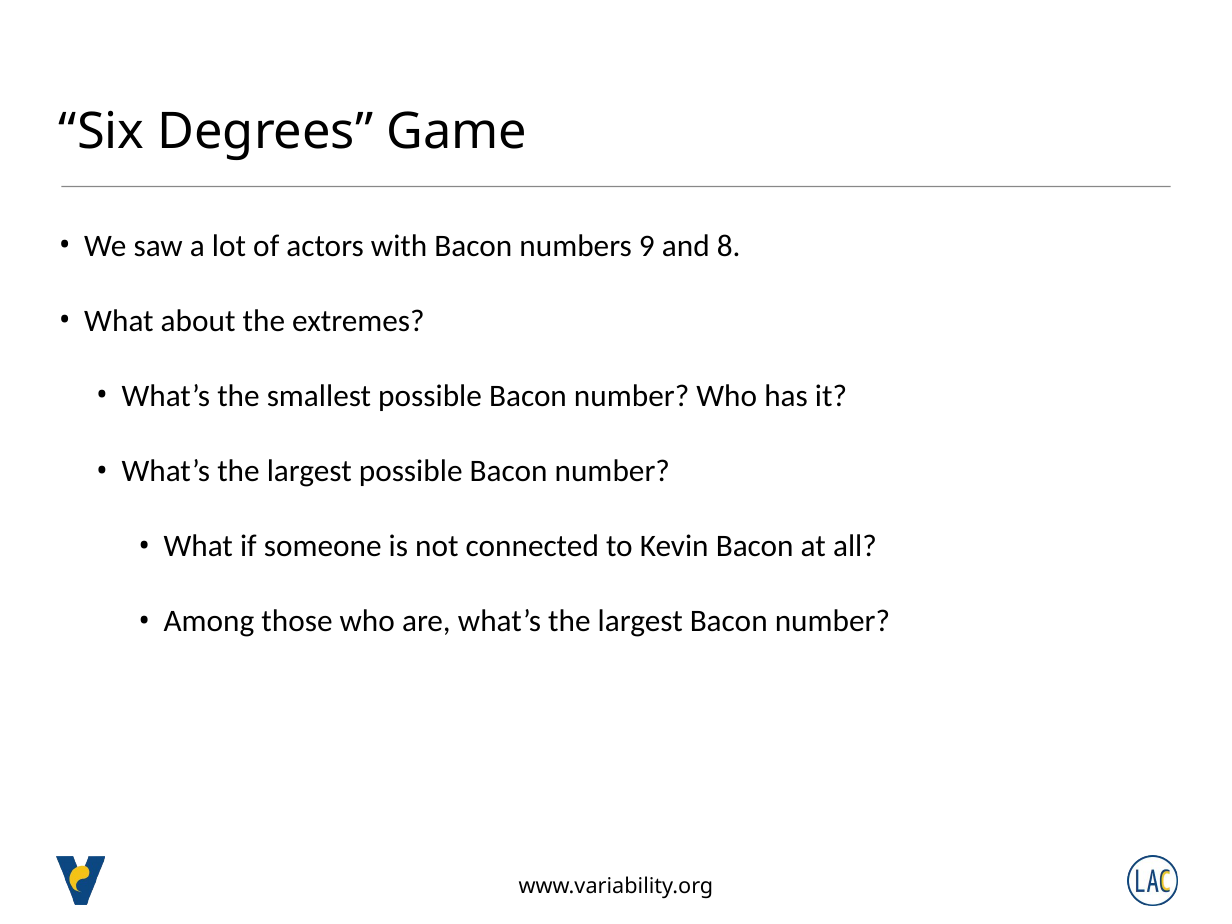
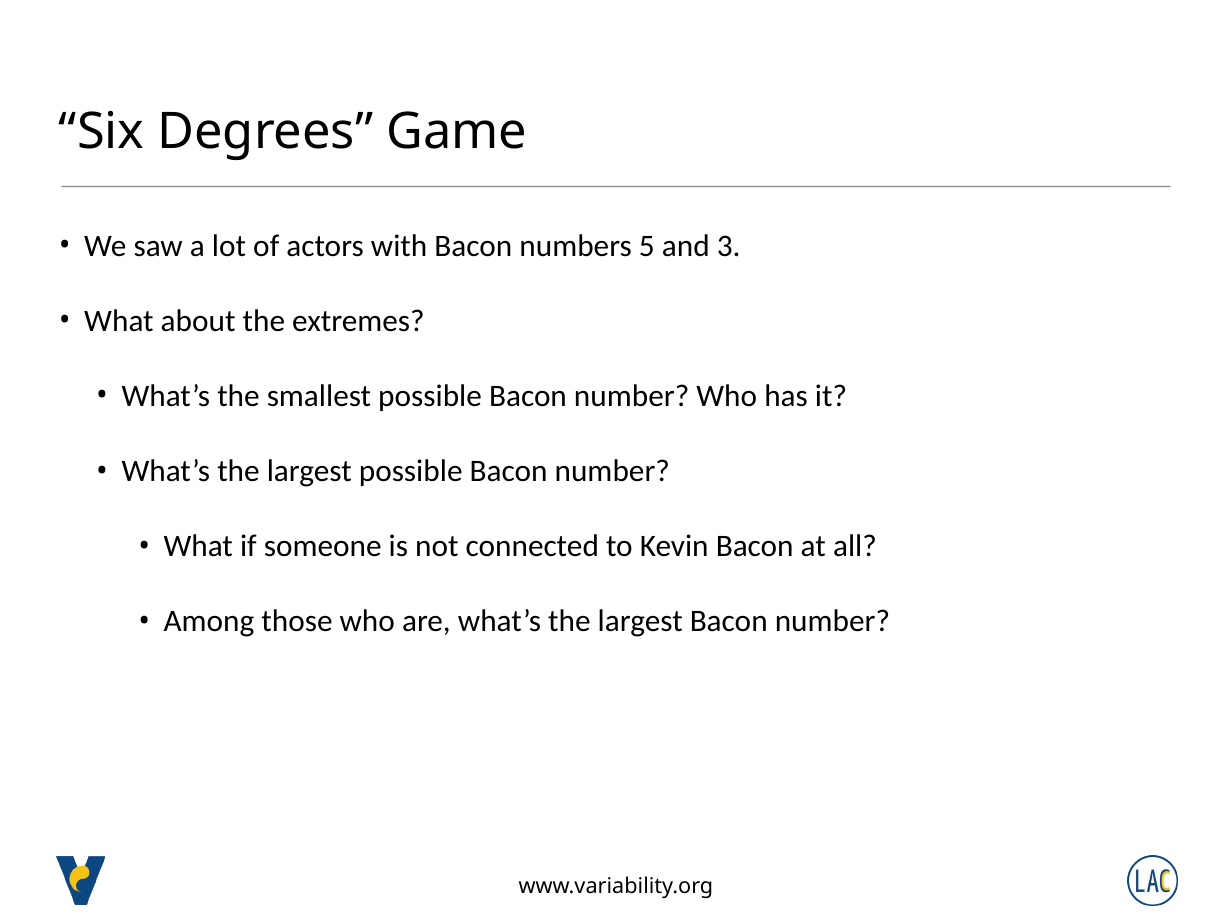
9: 9 -> 5
8: 8 -> 3
